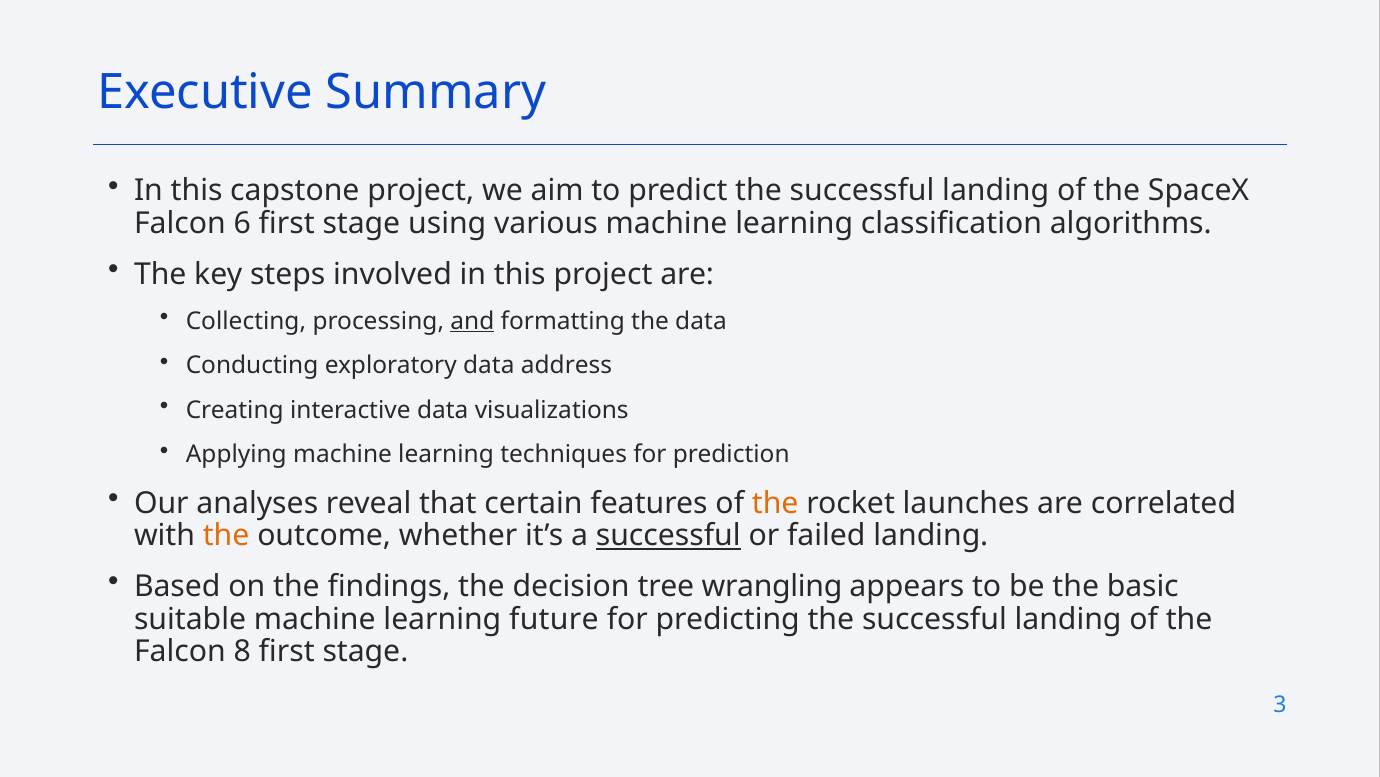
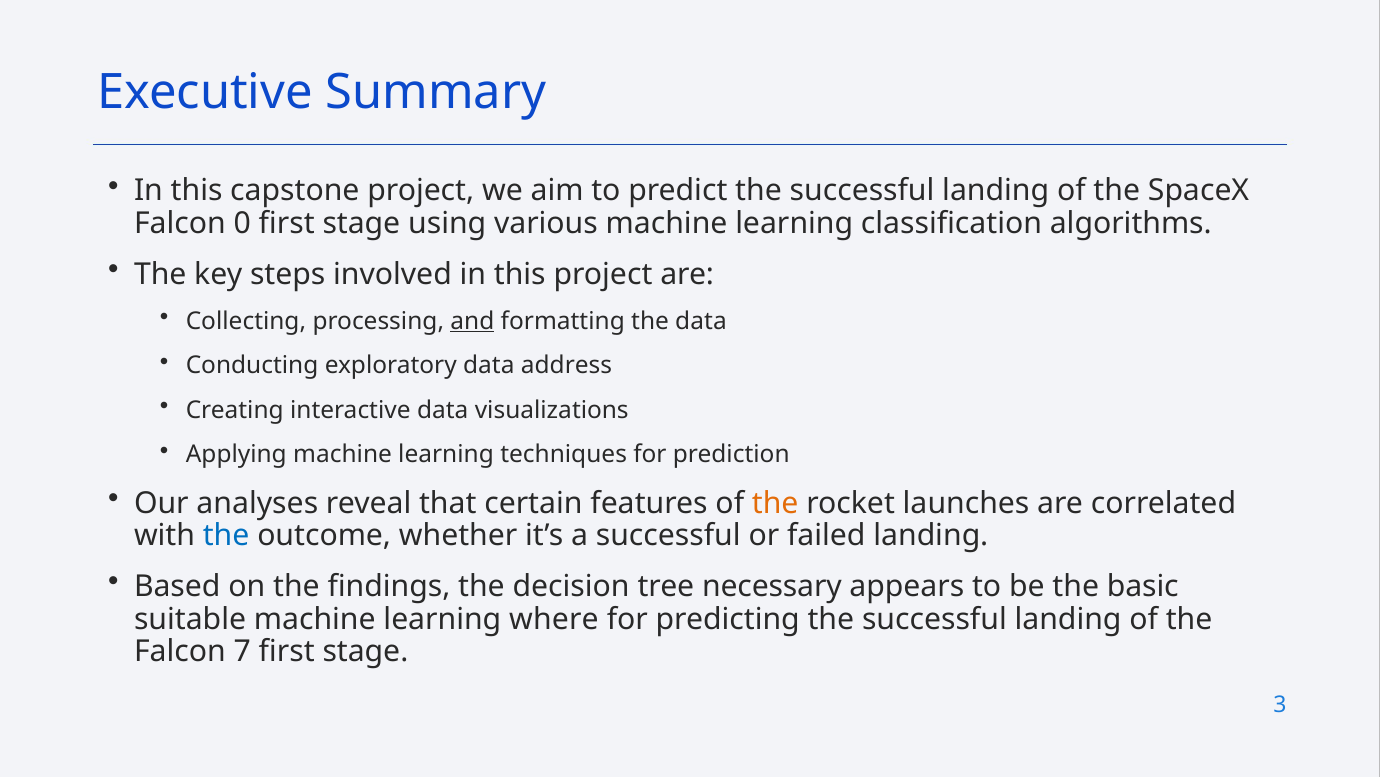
6: 6 -> 0
the at (226, 535) colour: orange -> blue
successful at (668, 535) underline: present -> none
wrangling: wrangling -> necessary
future: future -> where
8: 8 -> 7
